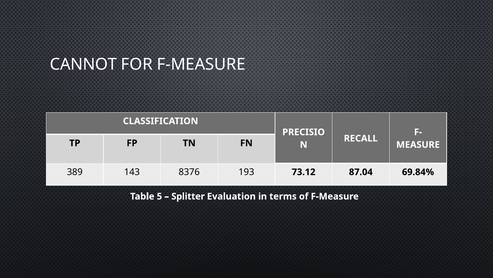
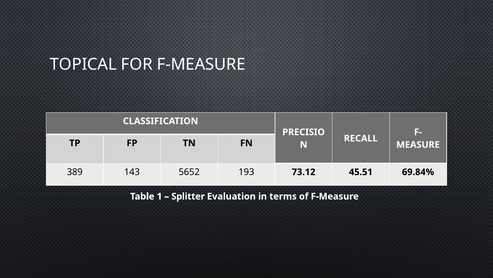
CANNOT: CANNOT -> TOPICAL
8376: 8376 -> 5652
87.04: 87.04 -> 45.51
5: 5 -> 1
